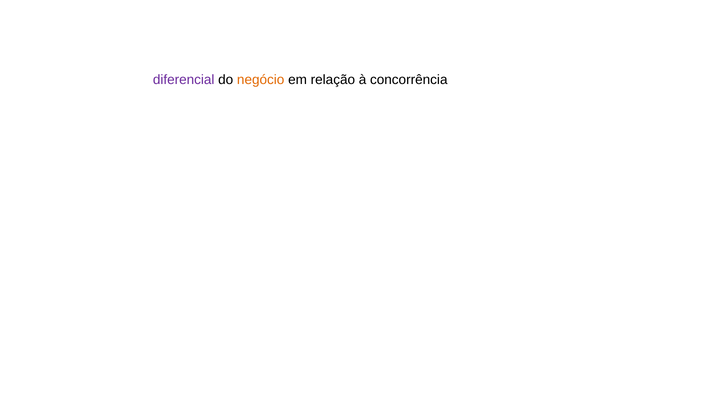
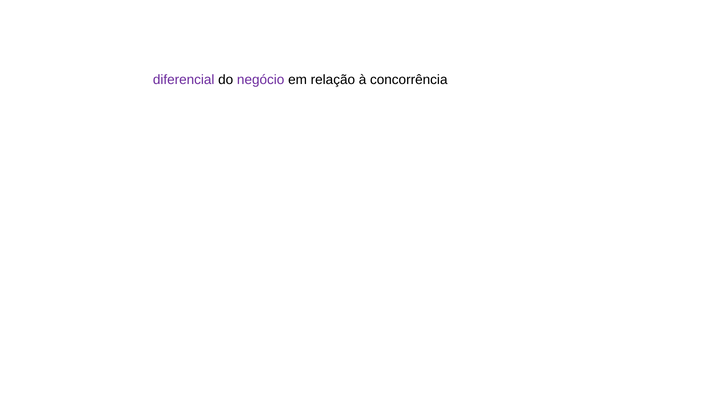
negócio colour: orange -> purple
